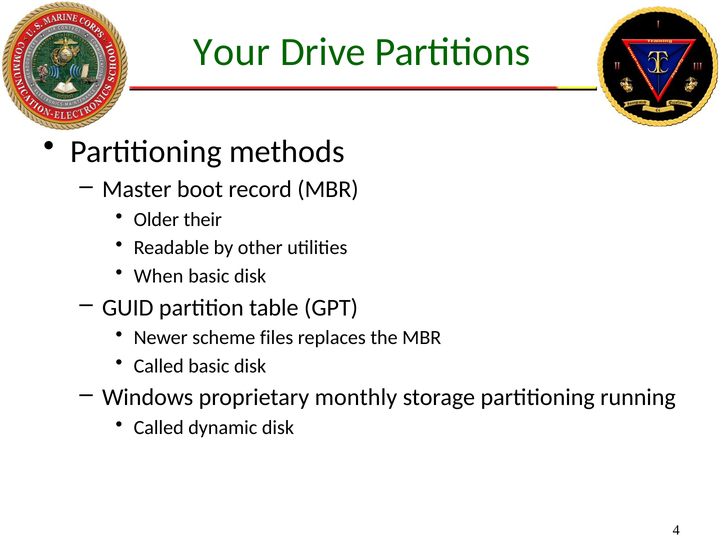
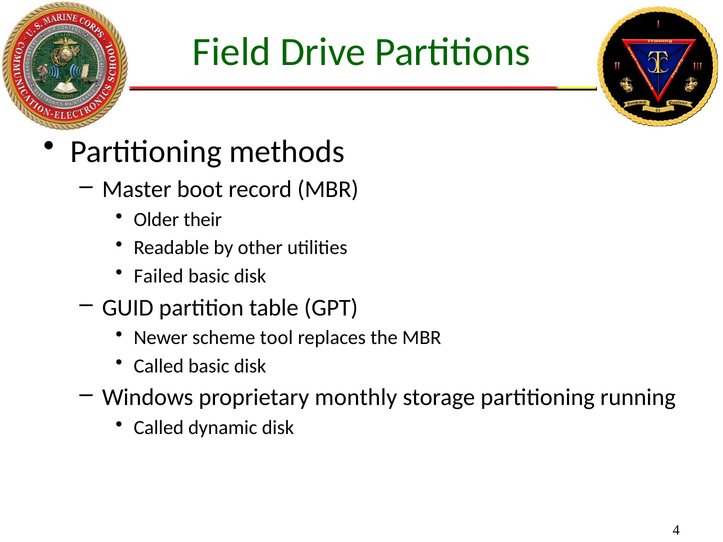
Your: Your -> Field
When: When -> Failed
files: files -> tool
